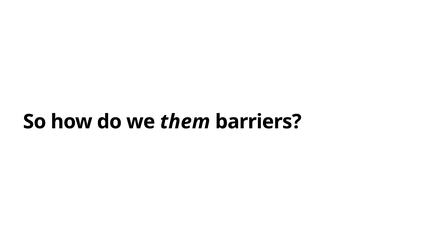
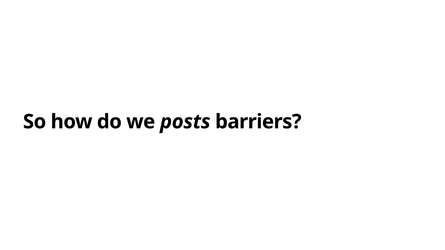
them: them -> posts
